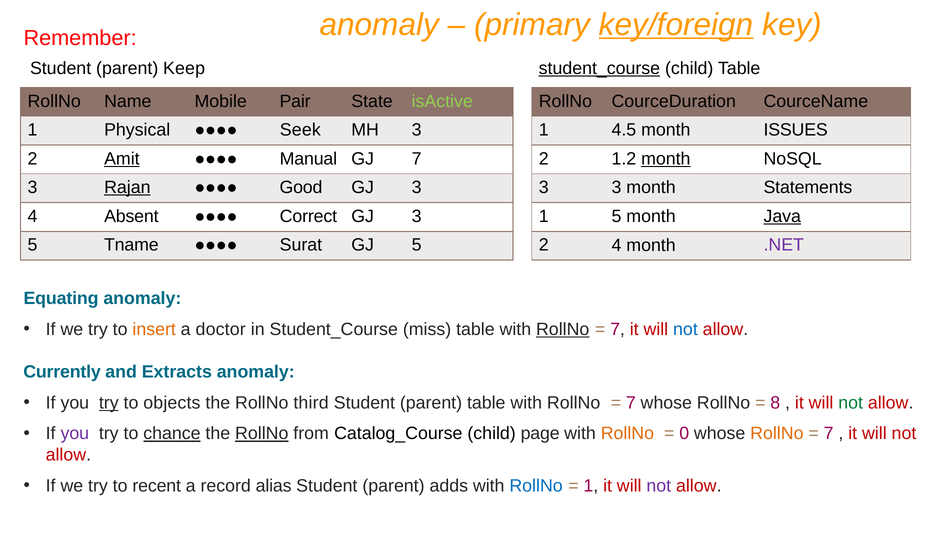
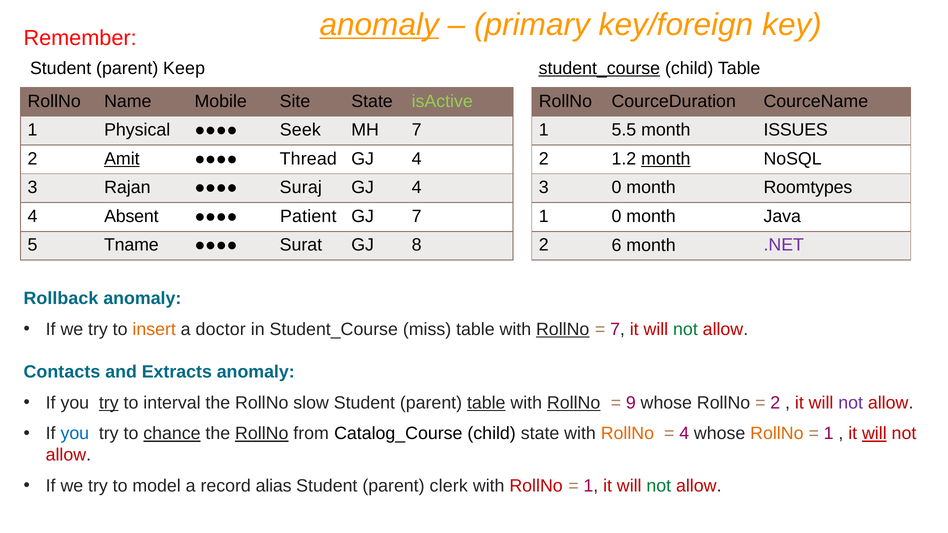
anomaly at (379, 25) underline: none -> present
key/foreign underline: present -> none
Pair: Pair -> Site
MH 3: 3 -> 7
4.5: 4.5 -> 5.5
Manual: Manual -> Thread
7 at (417, 159): 7 -> 4
Rajan underline: present -> none
Good: Good -> Suraj
3 at (417, 188): 3 -> 4
3 3: 3 -> 0
Statements: Statements -> Roomtypes
Correct: Correct -> Patient
3 at (417, 216): 3 -> 7
1 5: 5 -> 0
Java underline: present -> none
GJ 5: 5 -> 8
2 4: 4 -> 6
Equating: Equating -> Rollback
not at (685, 330) colour: blue -> green
Currently: Currently -> Contacts
objects: objects -> interval
third: third -> slow
table at (486, 403) underline: none -> present
RollNo at (574, 403) underline: none -> present
7 at (631, 403): 7 -> 9
8 at (775, 403): 8 -> 2
not at (851, 403) colour: green -> purple
you at (75, 434) colour: purple -> blue
child page: page -> state
0 at (684, 434): 0 -> 4
7 at (829, 434): 7 -> 1
will at (874, 434) underline: none -> present
recent: recent -> model
adds: adds -> clerk
RollNo at (536, 486) colour: blue -> red
not at (659, 486) colour: purple -> green
